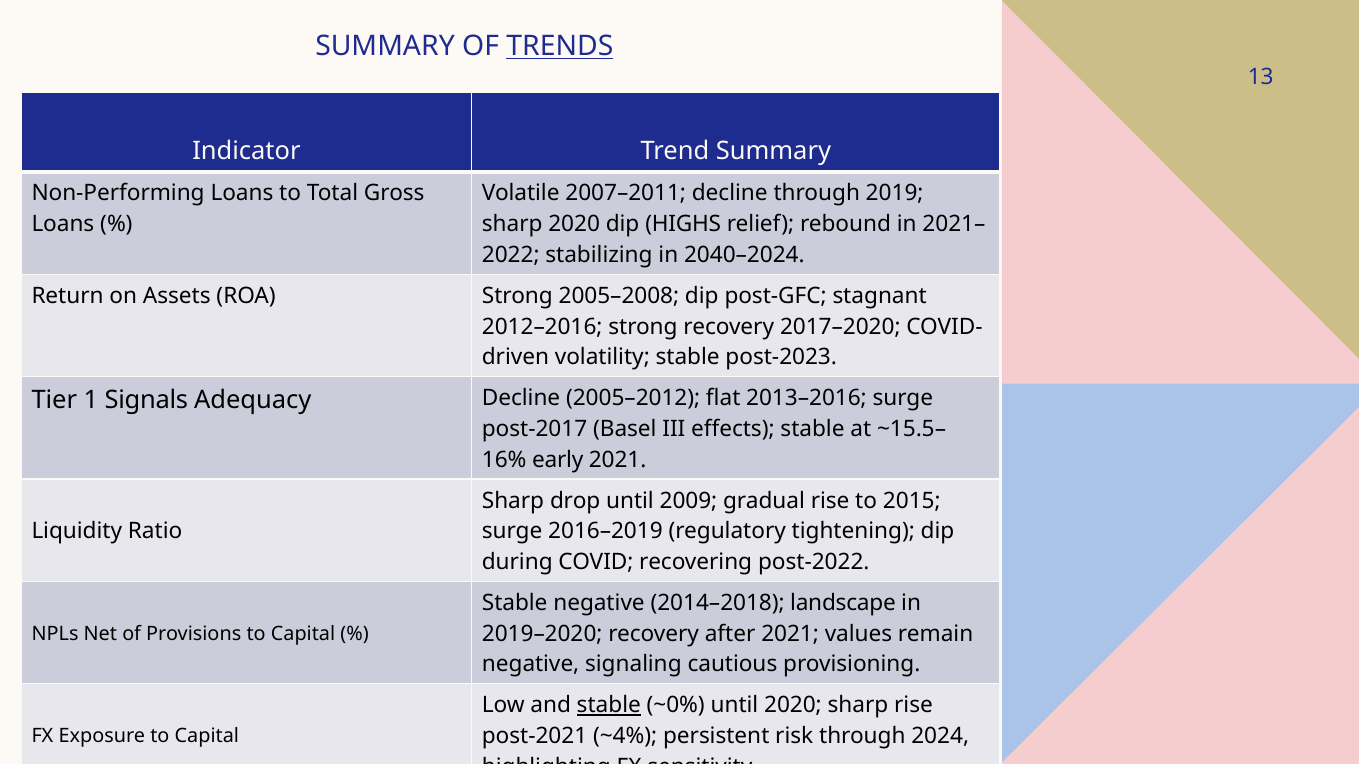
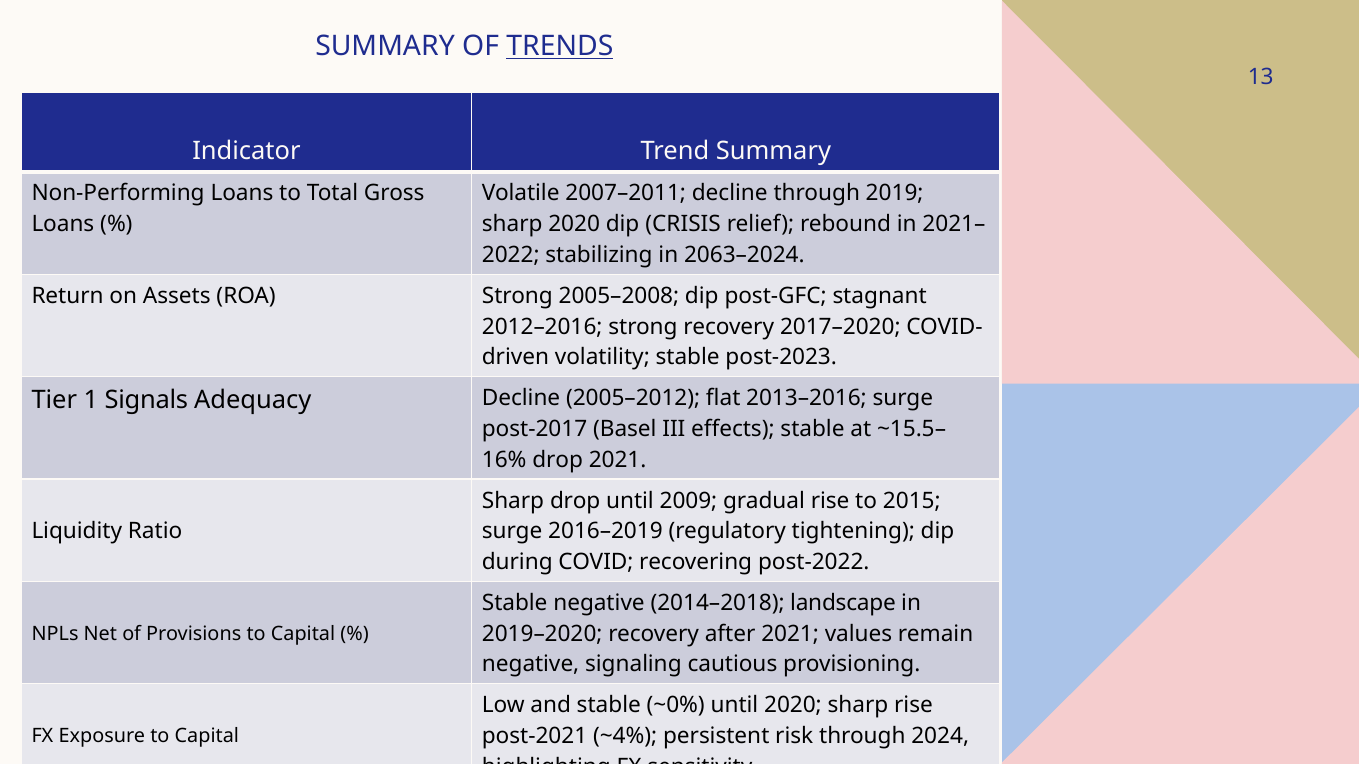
HIGHS: HIGHS -> CRISIS
2040–2024: 2040–2024 -> 2063–2024
early at (558, 460): early -> drop
stable at (609, 706) underline: present -> none
